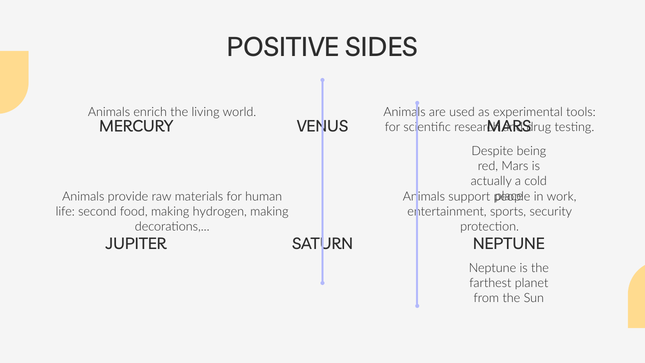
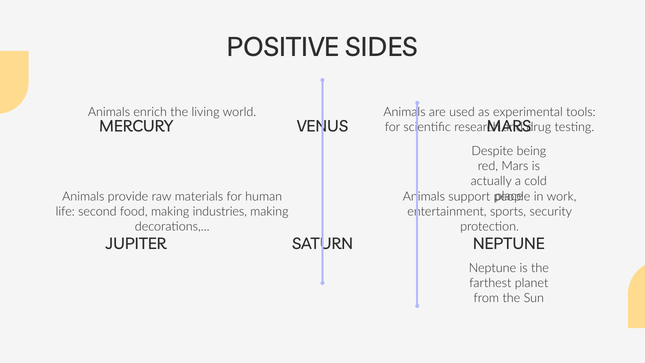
hydrogen: hydrogen -> industries
